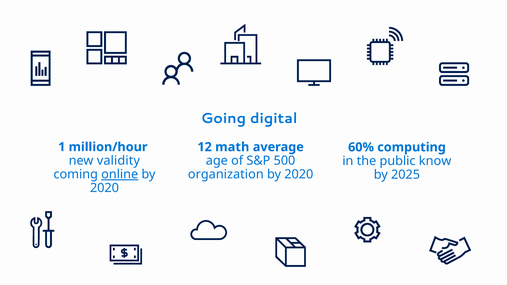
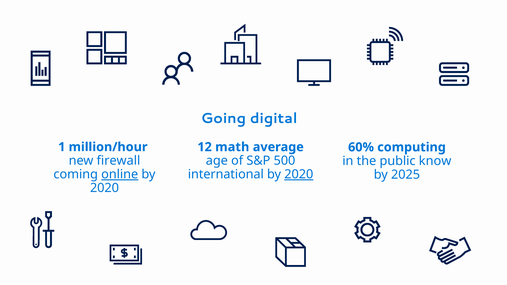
validity: validity -> firewall
organization: organization -> international
2020 at (299, 174) underline: none -> present
